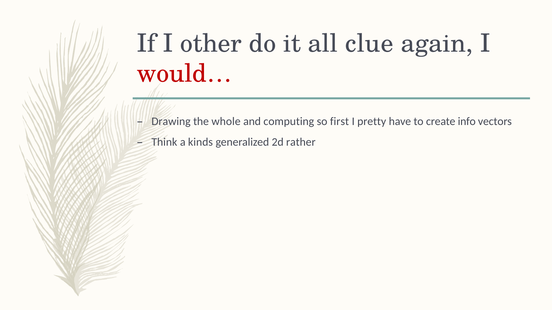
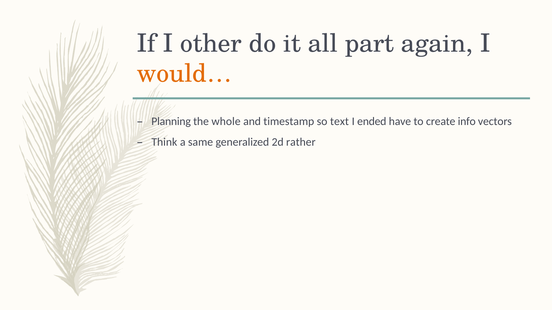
clue: clue -> part
would… colour: red -> orange
Drawing: Drawing -> Planning
computing: computing -> timestamp
first: first -> text
pretty: pretty -> ended
kinds: kinds -> same
